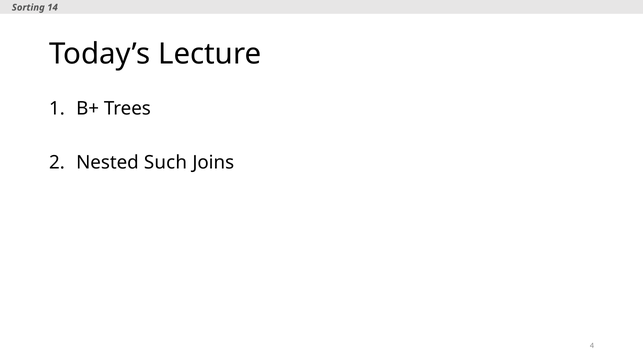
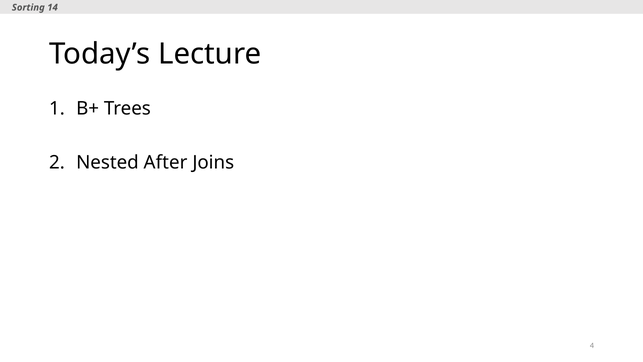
Such: Such -> After
